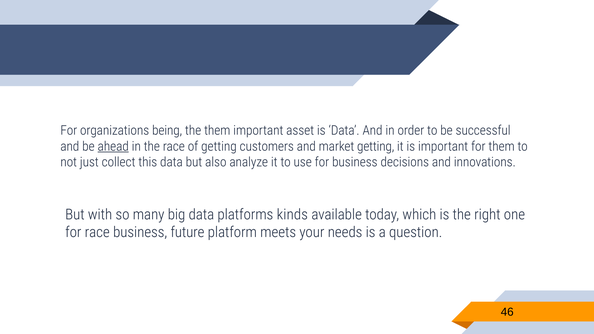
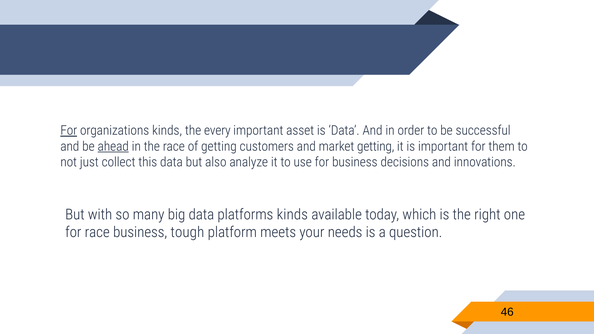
For at (69, 131) underline: none -> present
organizations being: being -> kinds
the them: them -> every
future: future -> tough
